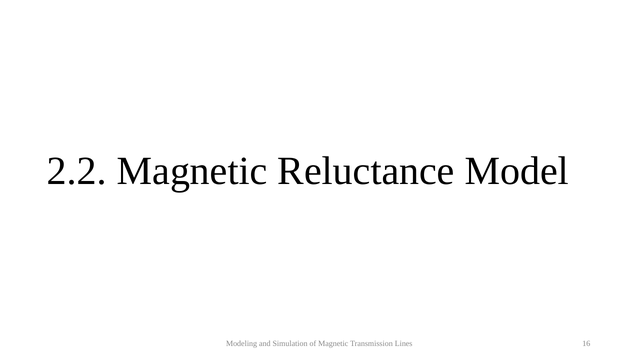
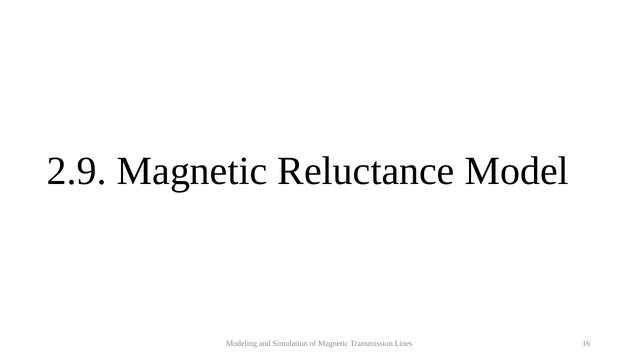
2.2: 2.2 -> 2.9
